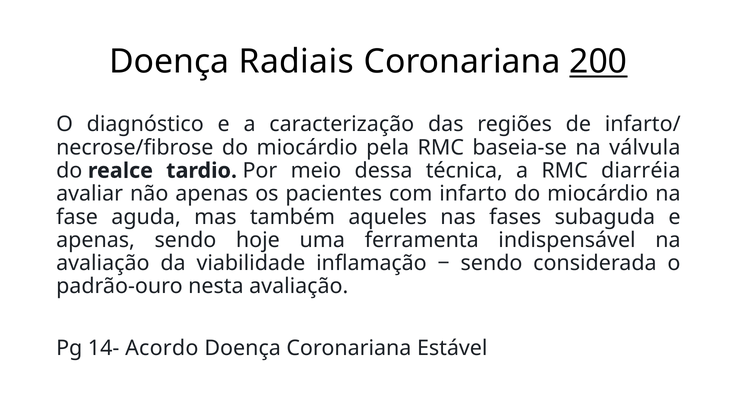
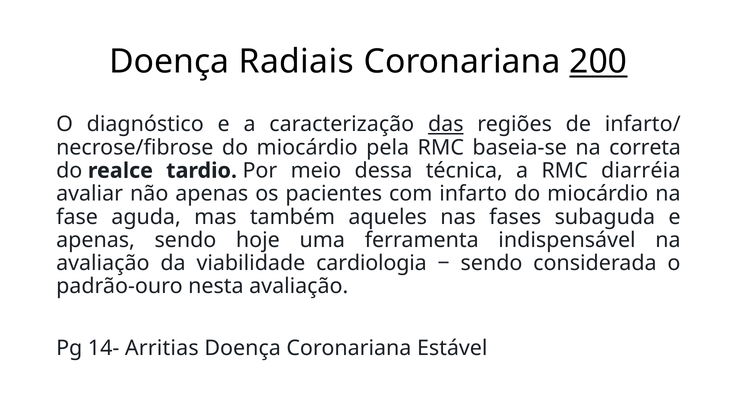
das underline: none -> present
válvula: válvula -> correta
inflamação: inflamação -> cardiologia
Acordo: Acordo -> Arritias
